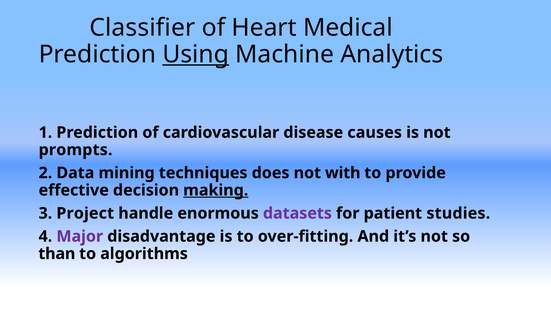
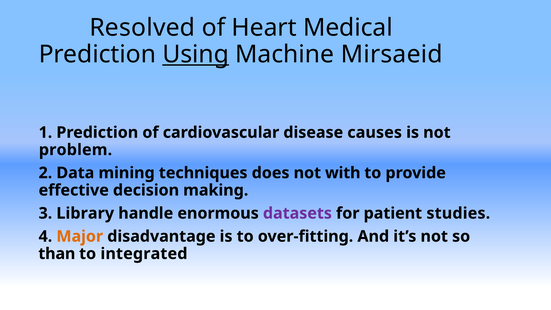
Classifier: Classifier -> Resolved
Analytics: Analytics -> Mirsaeid
prompts: prompts -> problem
making underline: present -> none
Project: Project -> Library
Major colour: purple -> orange
algorithms: algorithms -> integrated
